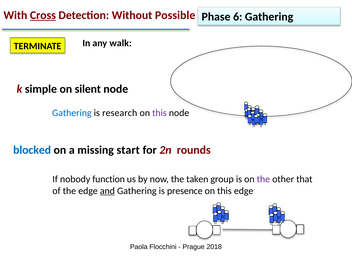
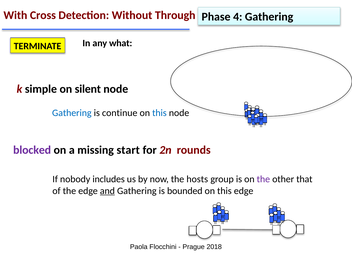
Cross underline: present -> none
Possible: Possible -> Through
6: 6 -> 4
walk: walk -> what
research: research -> continue
this at (159, 113) colour: purple -> blue
blocked colour: blue -> purple
function: function -> includes
taken: taken -> hosts
presence: presence -> bounded
